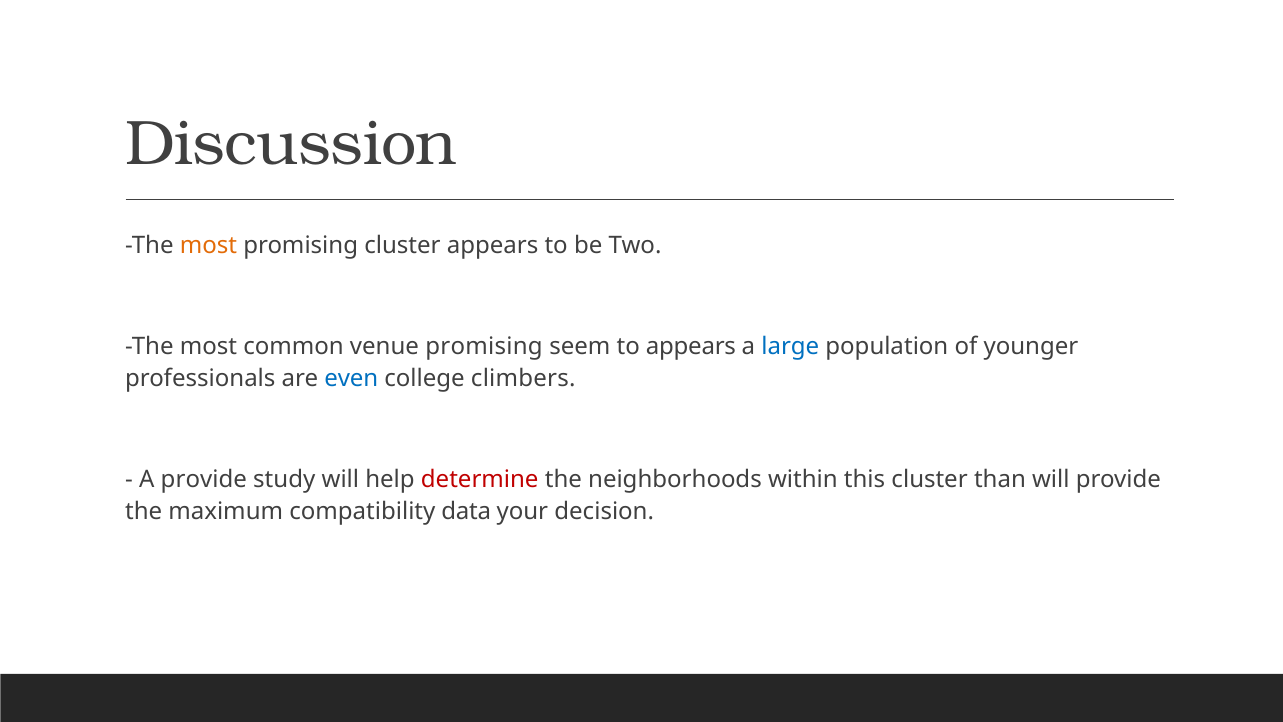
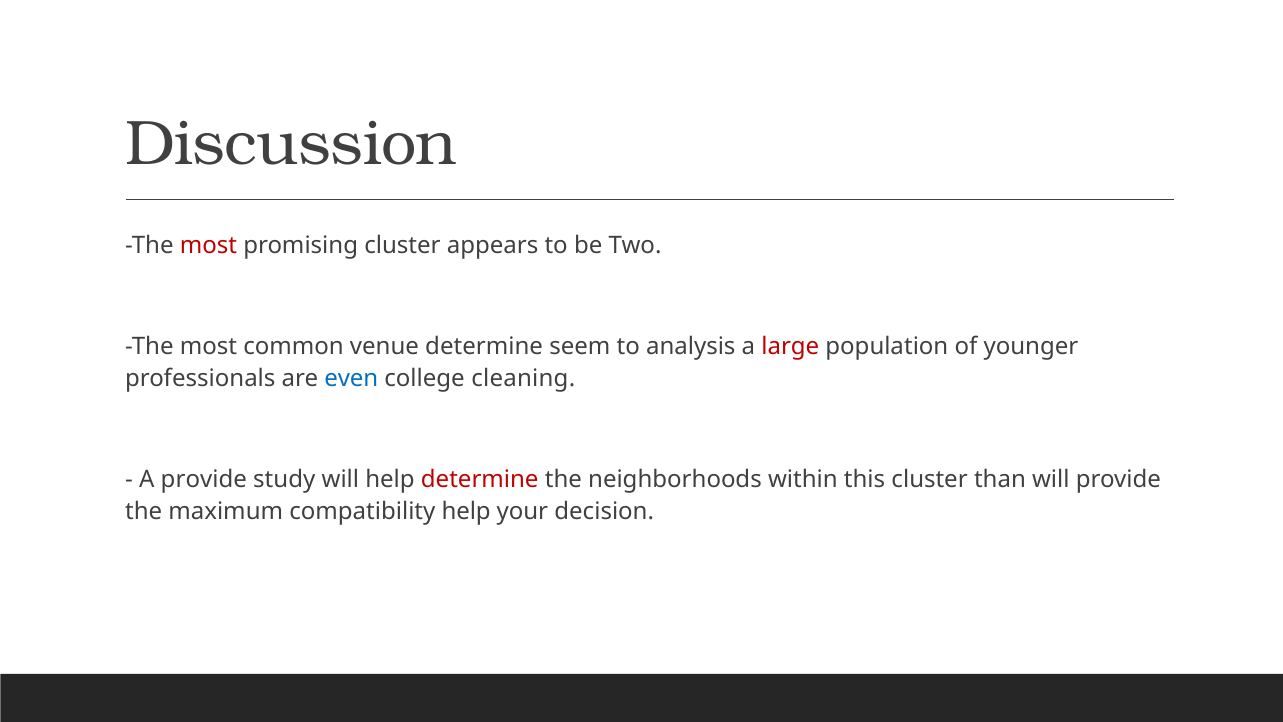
most at (208, 246) colour: orange -> red
venue promising: promising -> determine
to appears: appears -> analysis
large colour: blue -> red
climbers: climbers -> cleaning
compatibility data: data -> help
